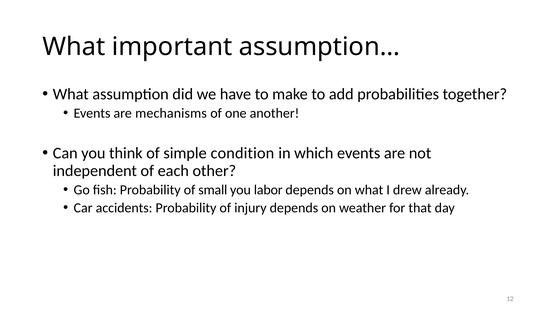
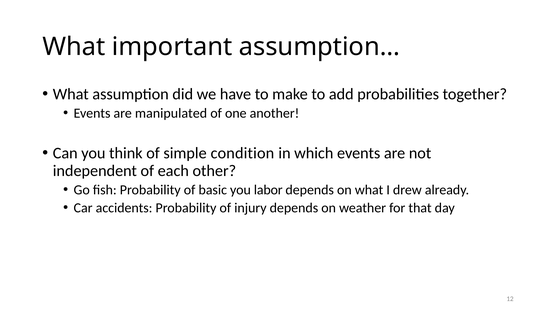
mechanisms: mechanisms -> manipulated
small: small -> basic
